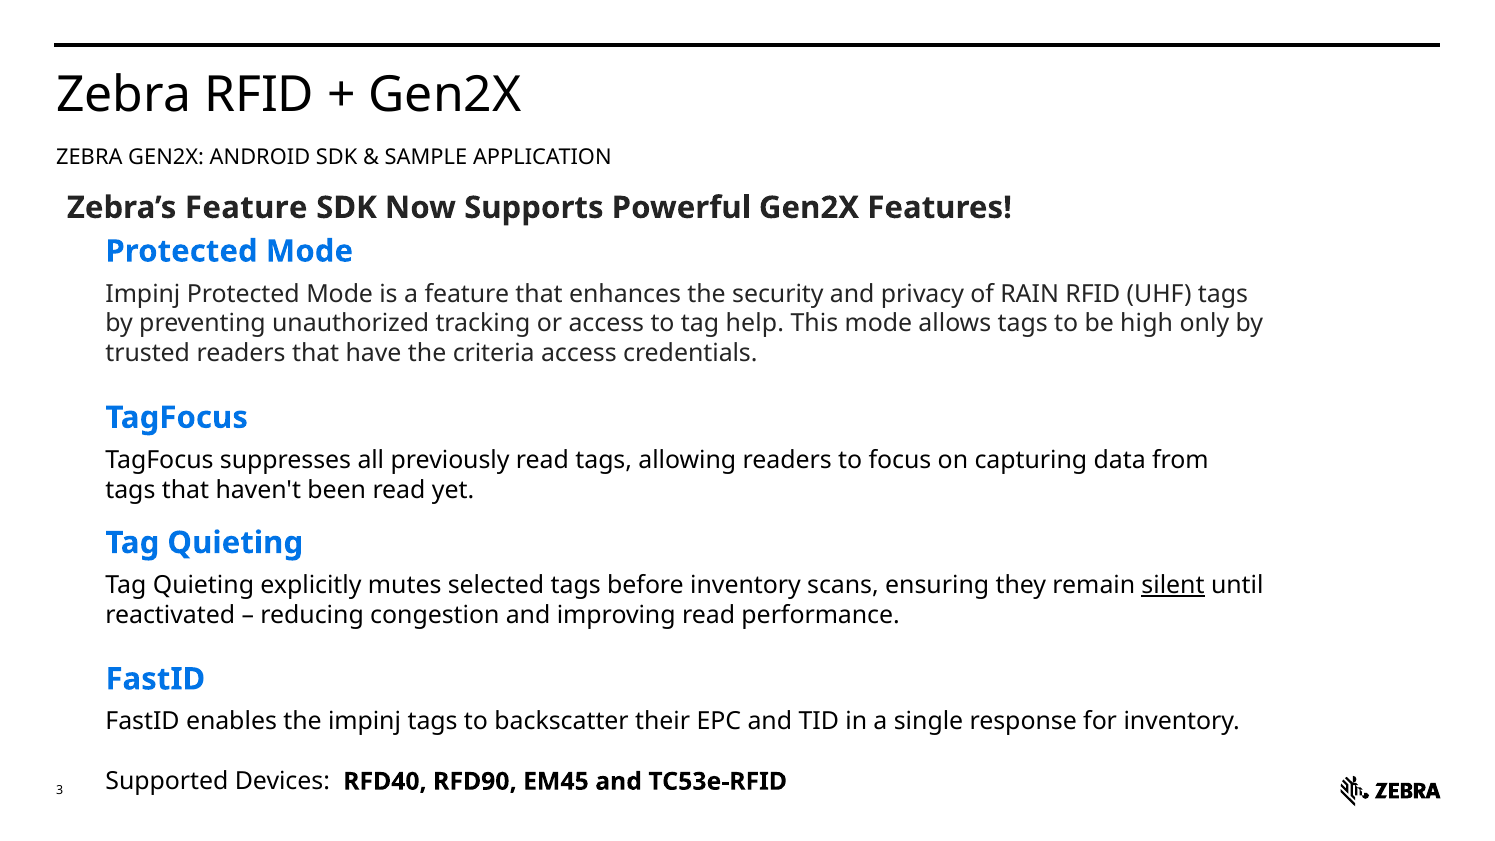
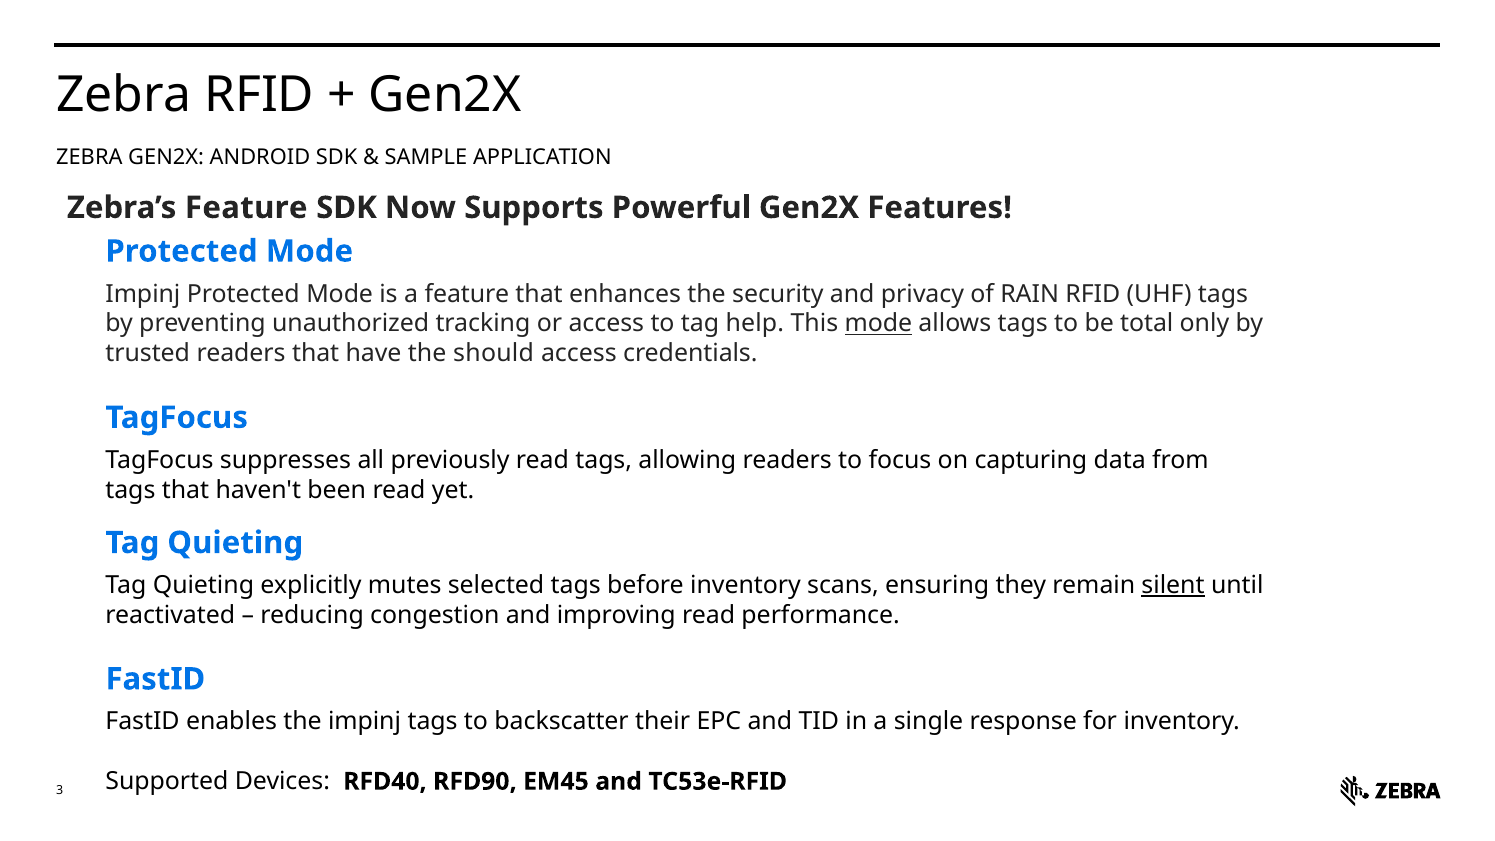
mode at (878, 324) underline: none -> present
high: high -> total
criteria: criteria -> should
